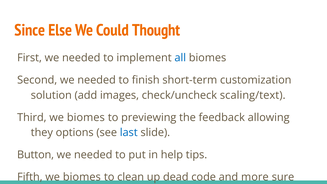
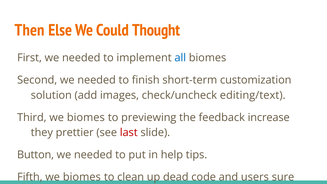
Since: Since -> Then
scaling/text: scaling/text -> editing/text
allowing: allowing -> increase
options: options -> prettier
last colour: blue -> red
more: more -> users
